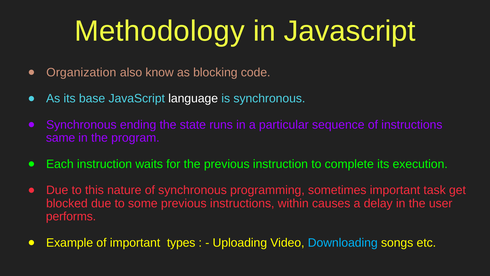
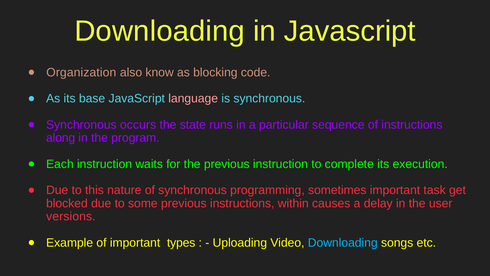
Methodology at (160, 31): Methodology -> Downloading
language colour: white -> pink
ending: ending -> occurs
same: same -> along
performs: performs -> versions
